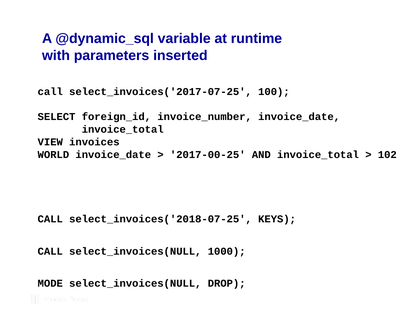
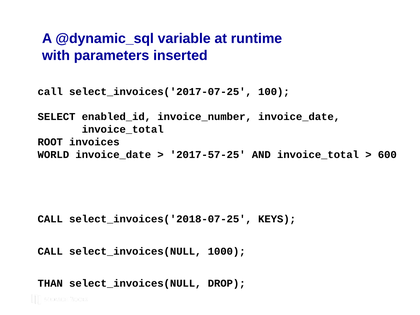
foreign_id: foreign_id -> enabled_id
VIEW: VIEW -> ROOT
2017-00-25: 2017-00-25 -> 2017-57-25
102: 102 -> 600
MODE: MODE -> THAN
